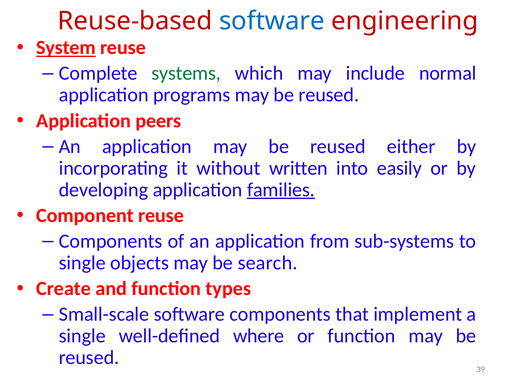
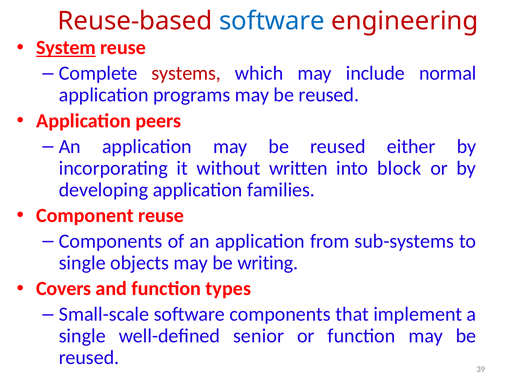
systems colour: green -> red
easily: easily -> block
families underline: present -> none
search: search -> writing
Create: Create -> Covers
where: where -> senior
